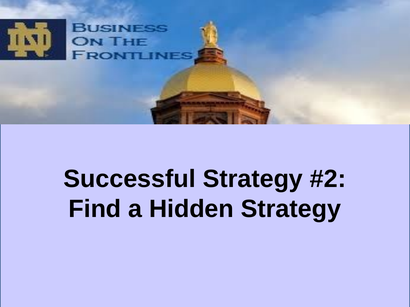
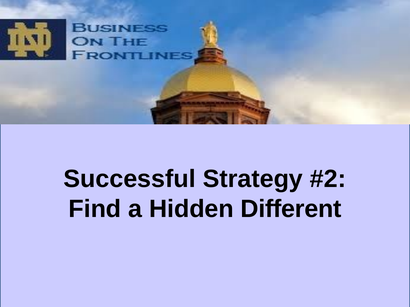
Hidden Strategy: Strategy -> Different
